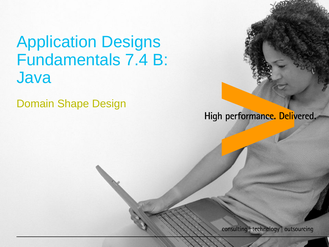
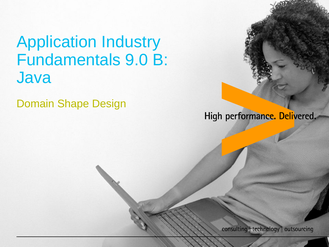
Designs: Designs -> Industry
7.4: 7.4 -> 9.0
